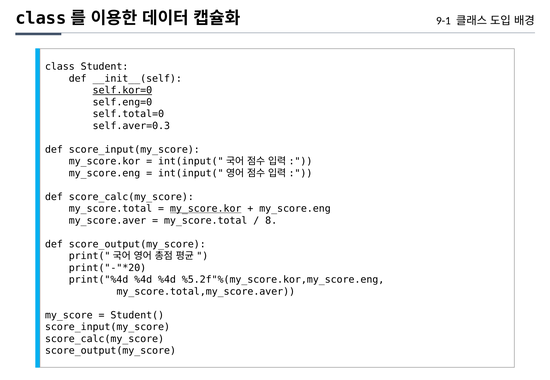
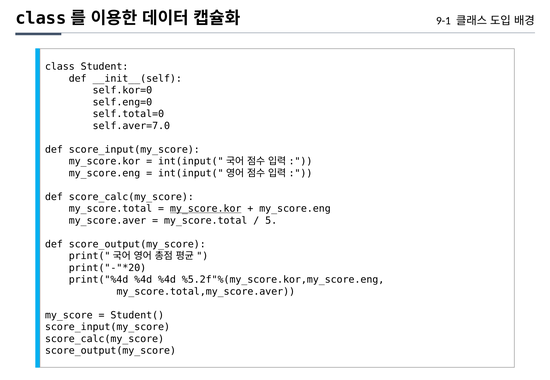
self.kor=0 underline: present -> none
self.aver=0.3: self.aver=0.3 -> self.aver=7.0
8: 8 -> 5
